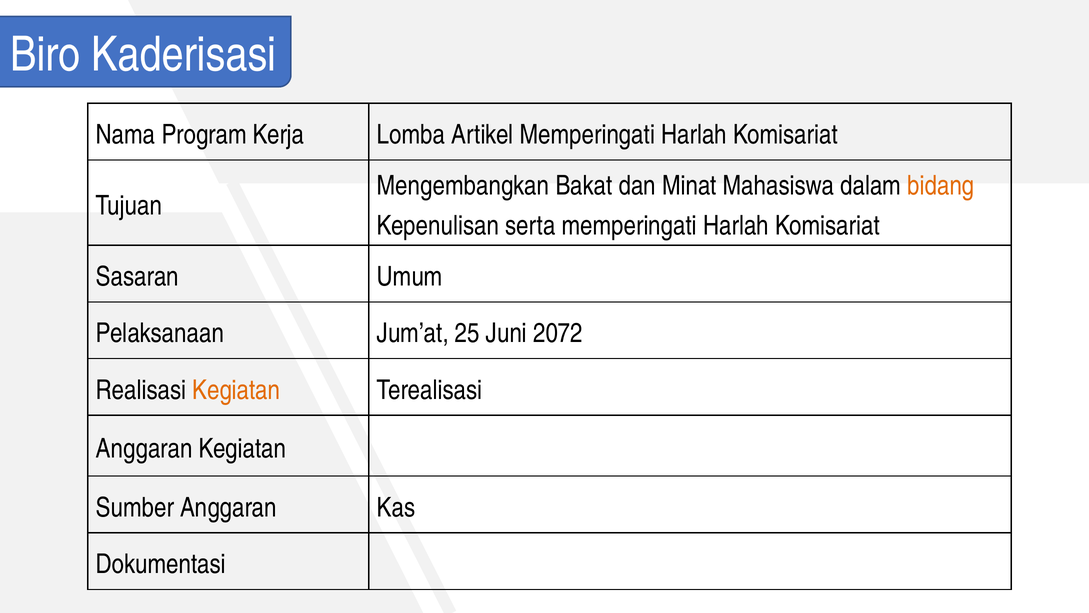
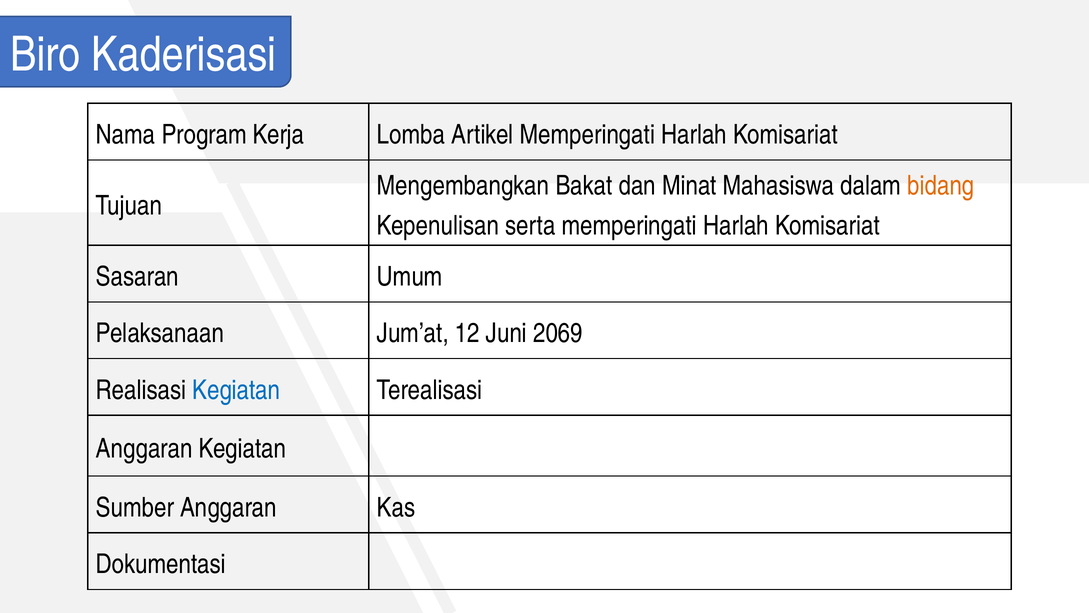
25: 25 -> 12
2072: 2072 -> 2069
Kegiatan at (236, 390) colour: orange -> blue
